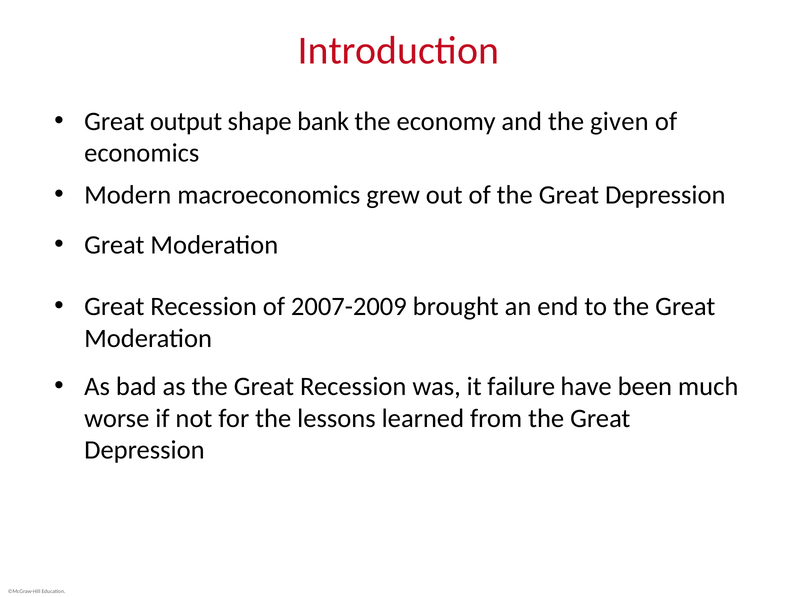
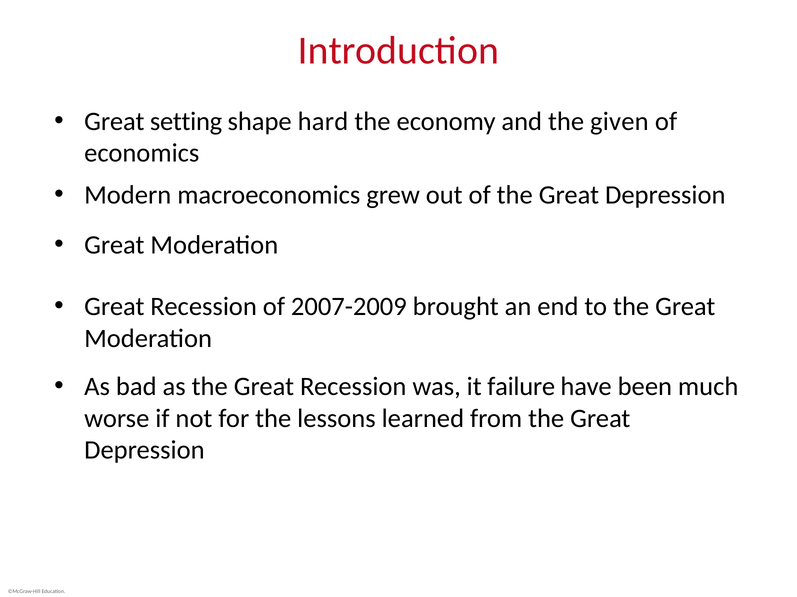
output: output -> setting
bank: bank -> hard
